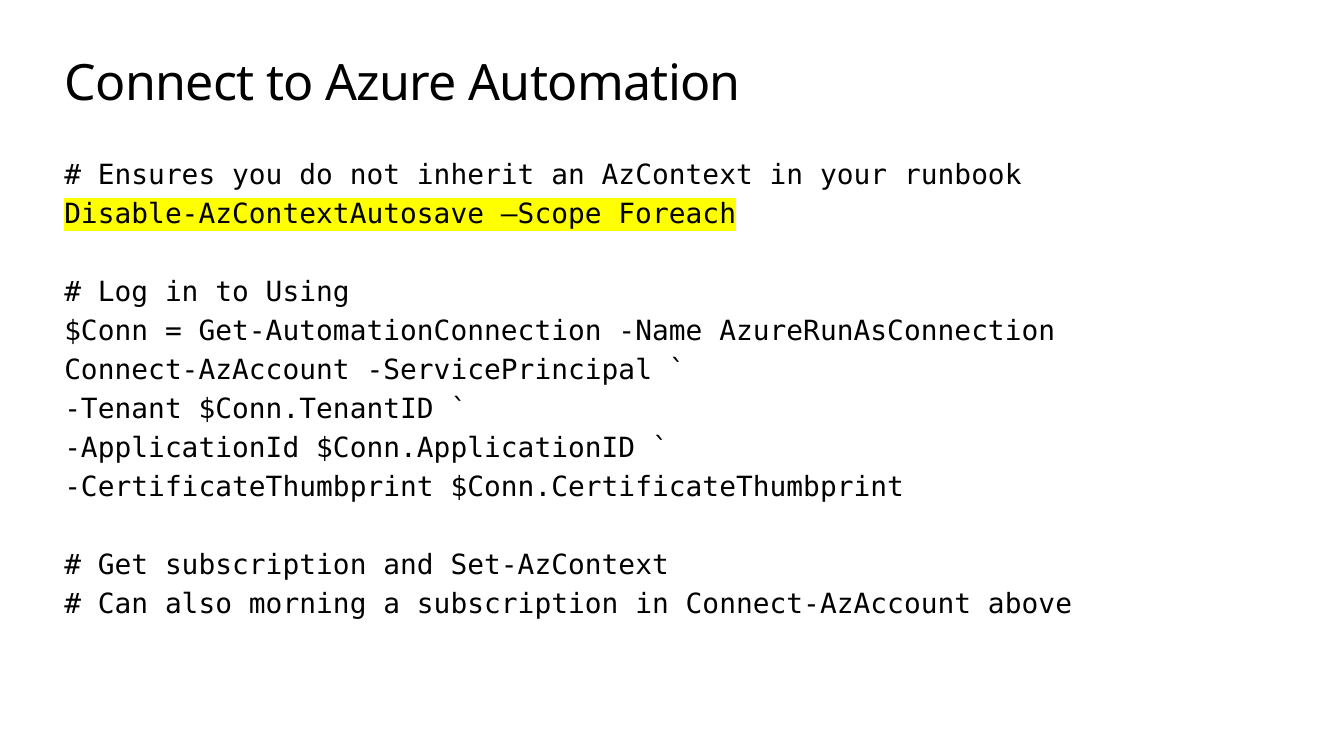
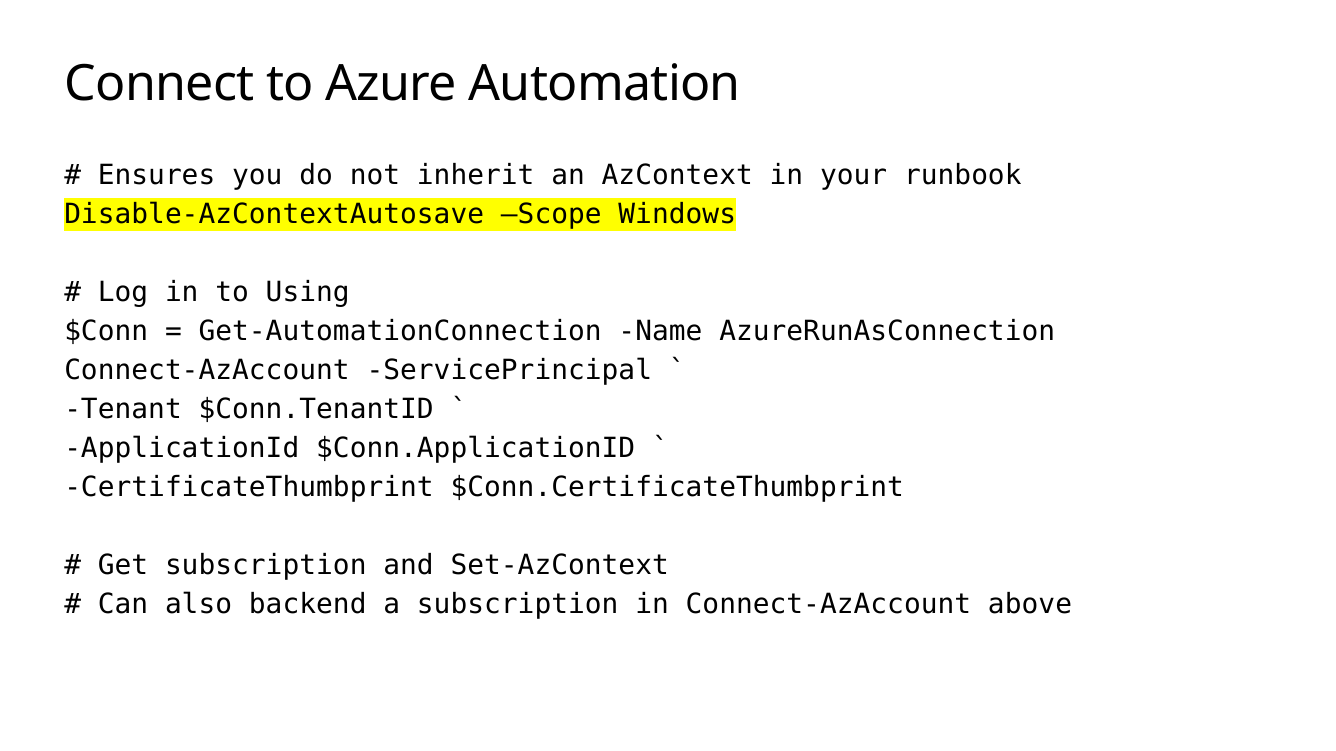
Foreach: Foreach -> Windows
morning: morning -> backend
